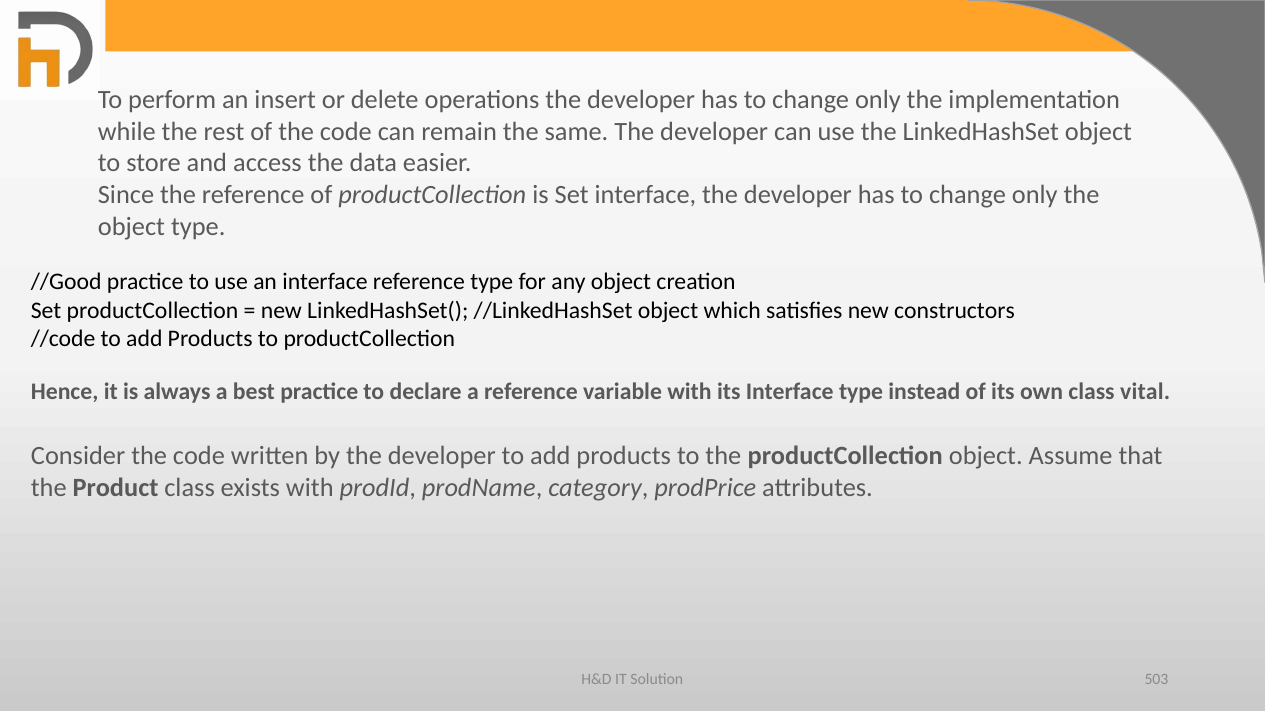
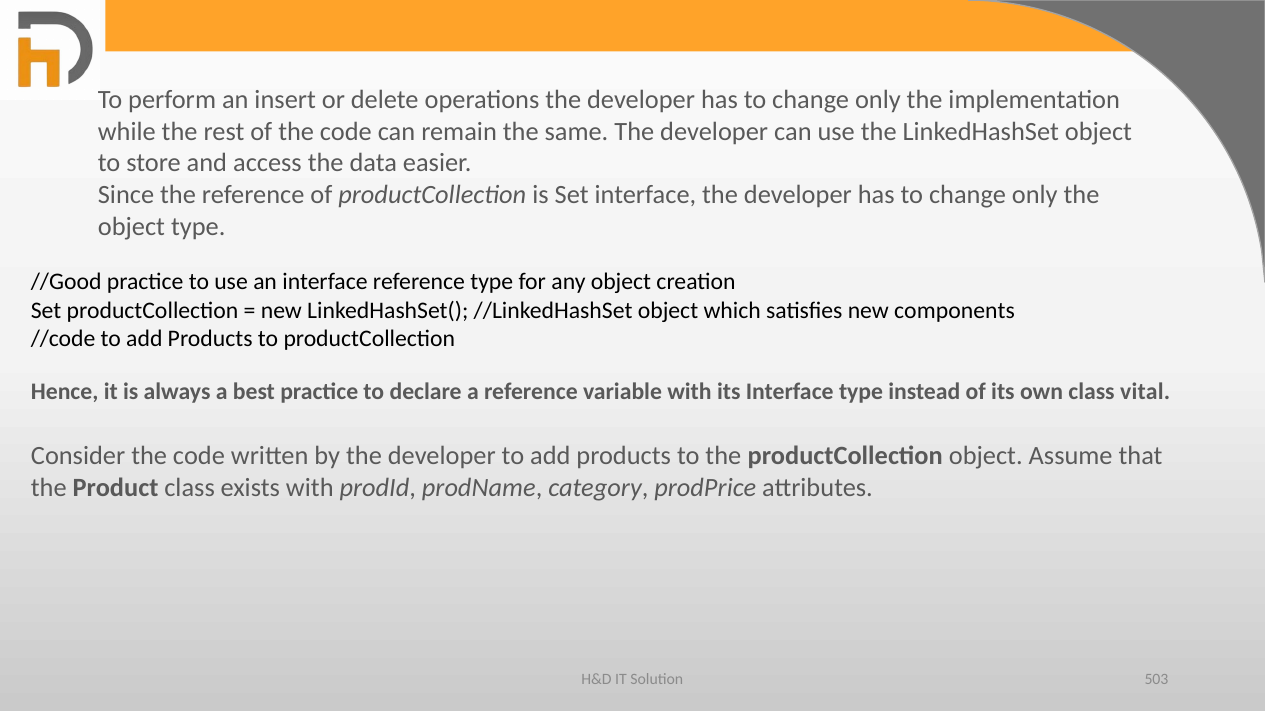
constructors: constructors -> components
